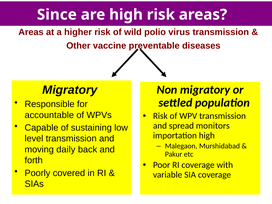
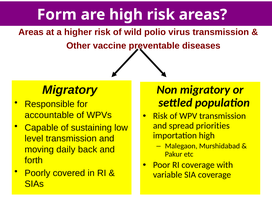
Since: Since -> Form
monitors: monitors -> priorities
